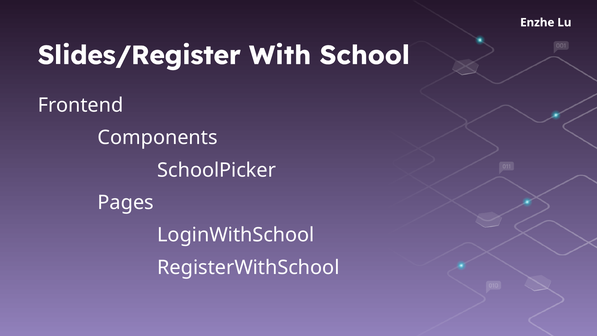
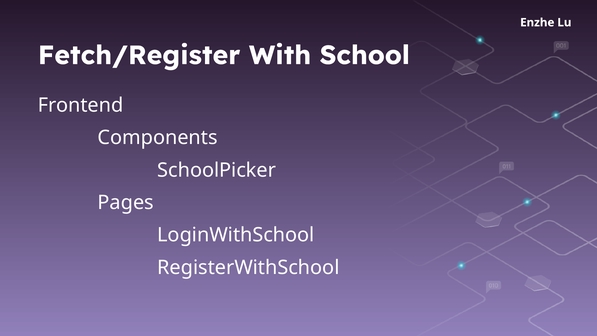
Slides/Register: Slides/Register -> Fetch/Register
